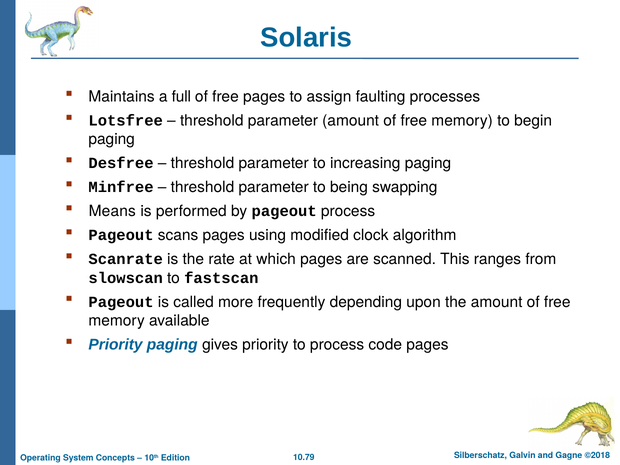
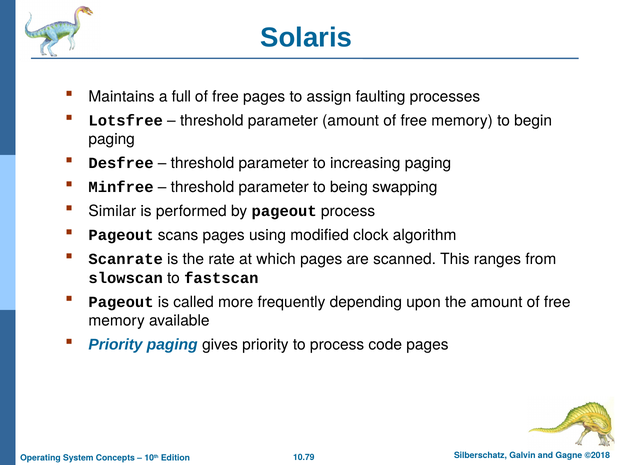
Means: Means -> Similar
